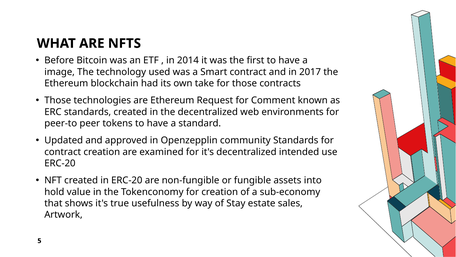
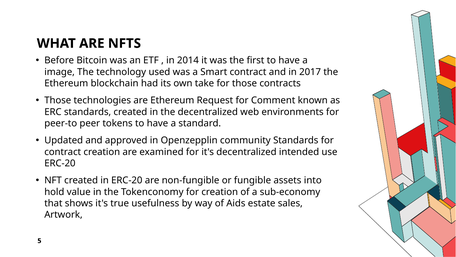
Stay: Stay -> Aids
